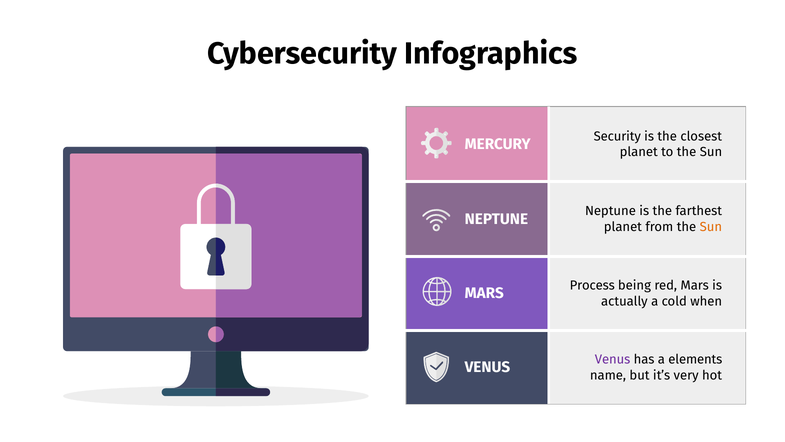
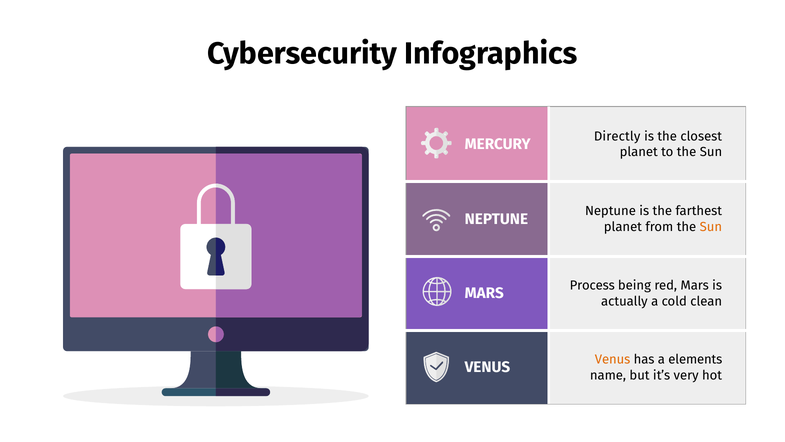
Security: Security -> Directly
when: when -> clean
Venus at (613, 359) colour: purple -> orange
